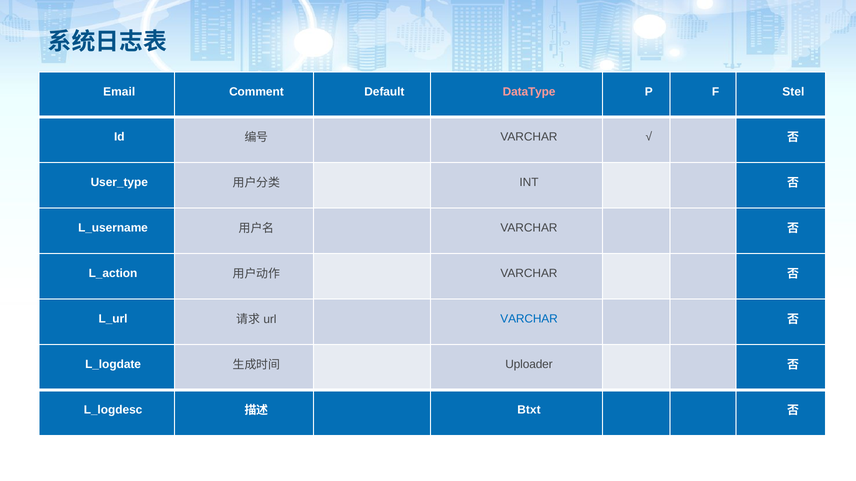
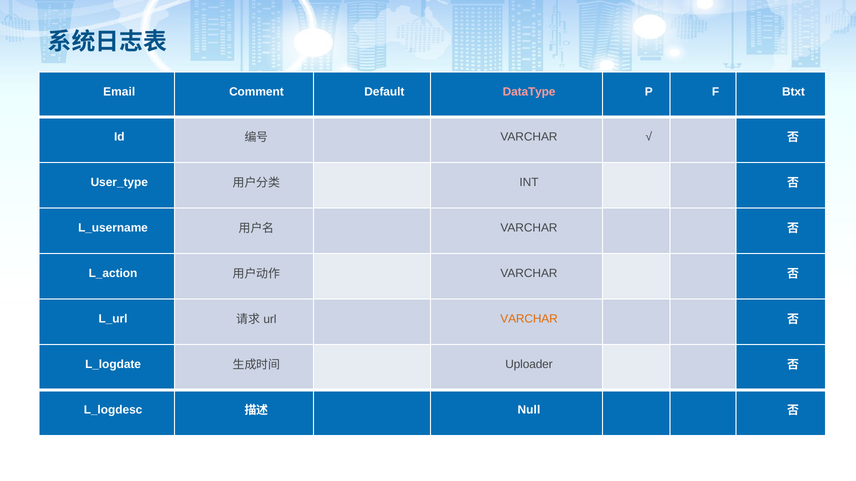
Stel: Stel -> Btxt
VARCHAR at (529, 319) colour: blue -> orange
Btxt: Btxt -> Null
